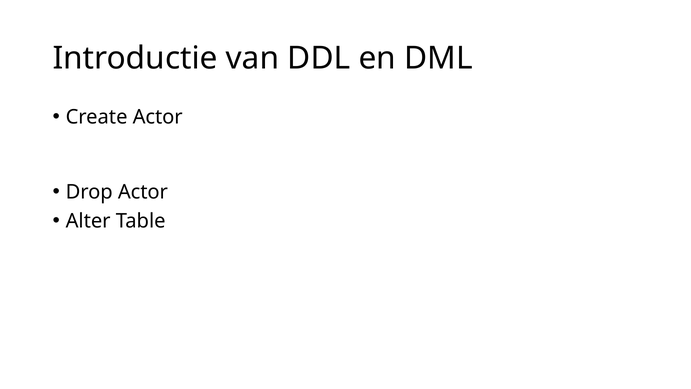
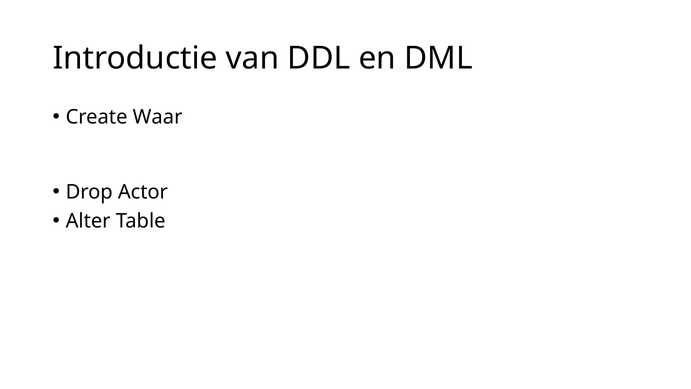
Create Actor: Actor -> Waar
